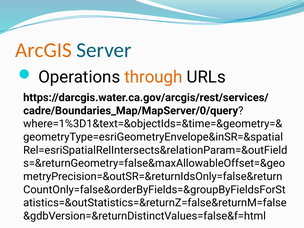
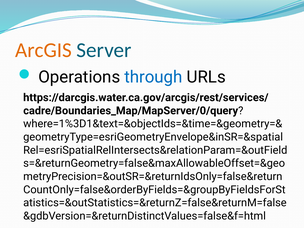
through colour: orange -> blue
